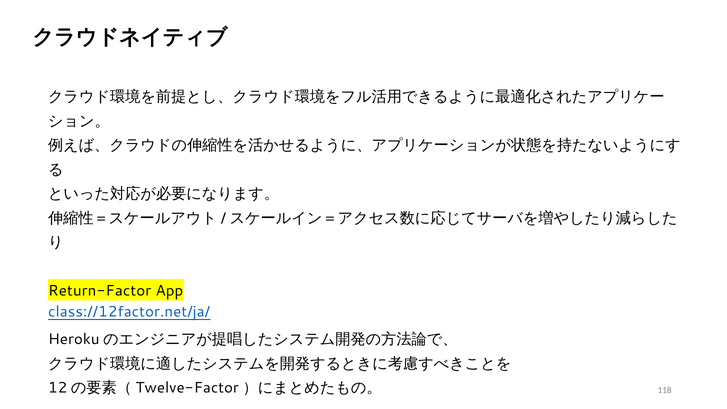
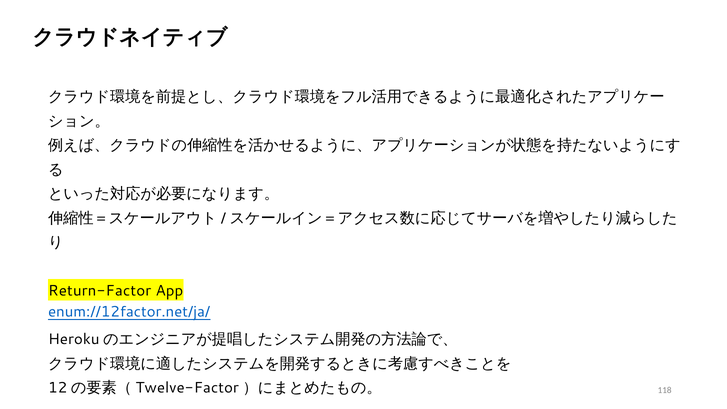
class://12factor.net/ja/: class://12factor.net/ja/ -> enum://12factor.net/ja/
